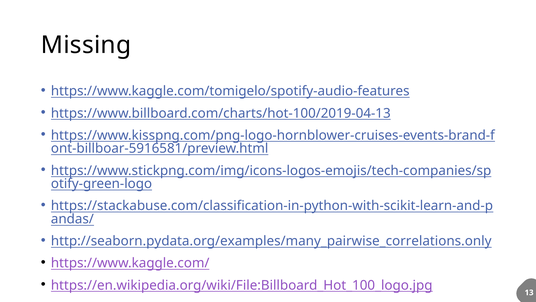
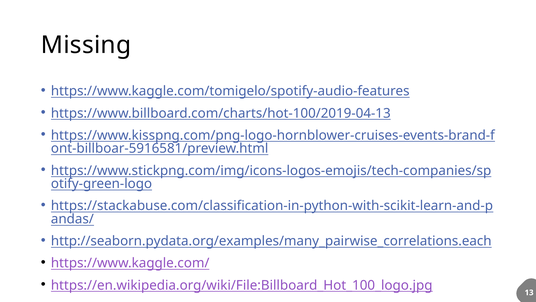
http://seaborn.pydata.org/examples/many_pairwise_correlations.only: http://seaborn.pydata.org/examples/many_pairwise_correlations.only -> http://seaborn.pydata.org/examples/many_pairwise_correlations.each
